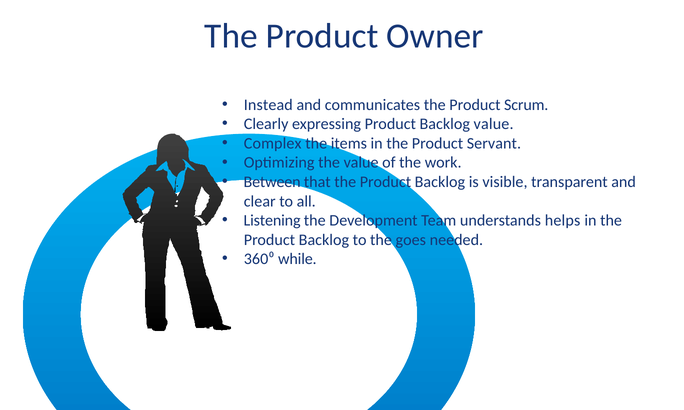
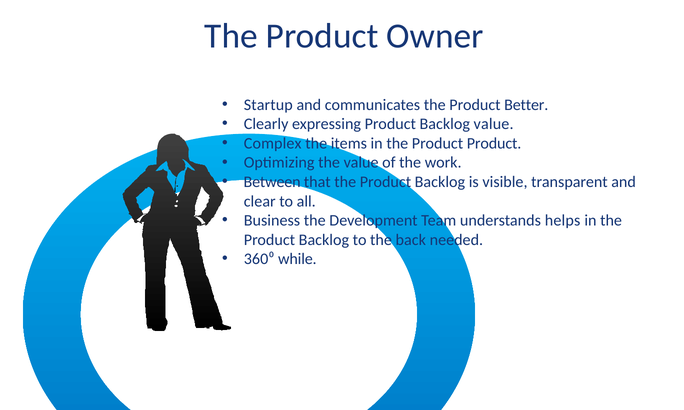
Instead: Instead -> Startup
Scrum: Scrum -> Better
Product Servant: Servant -> Product
Listening: Listening -> Business
goes: goes -> back
